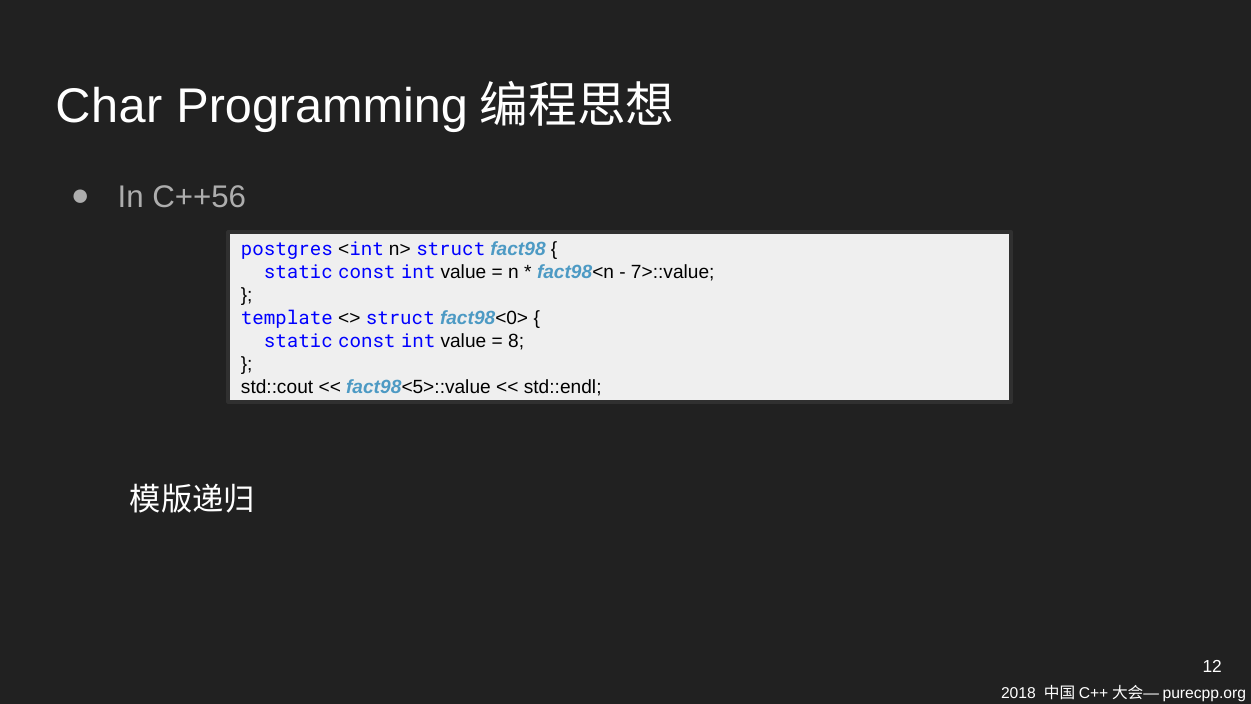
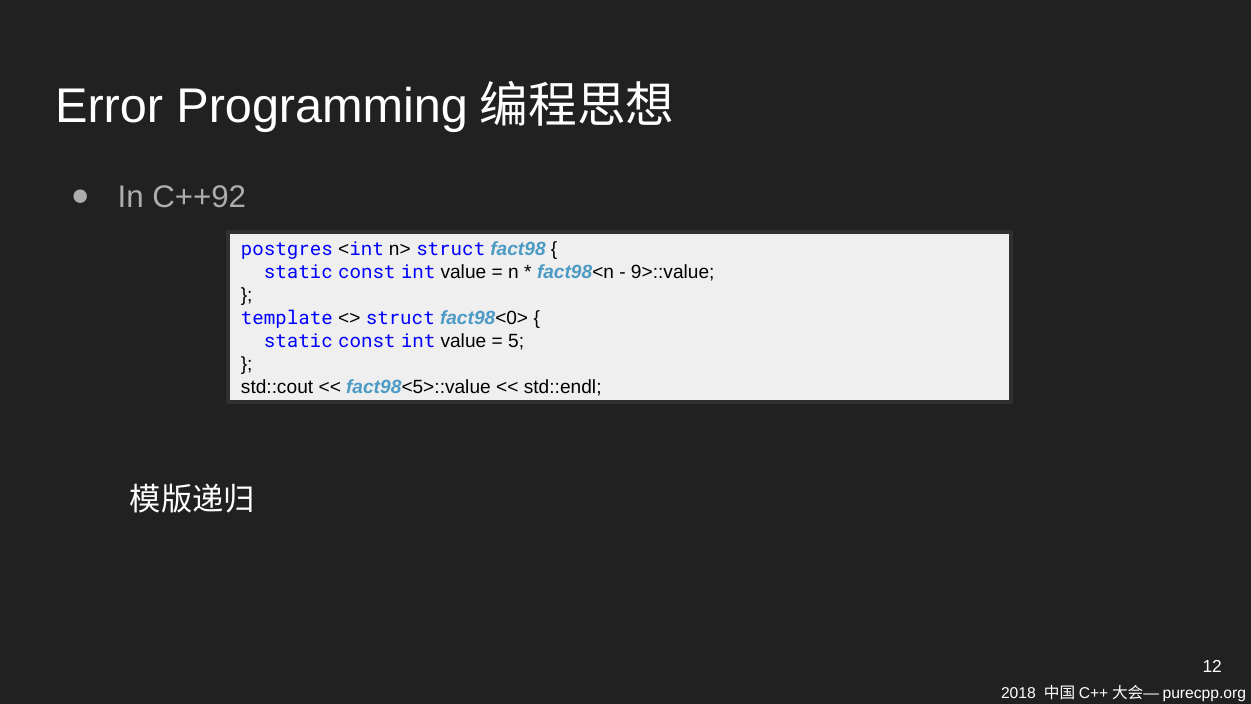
Char: Char -> Error
C++56: C++56 -> C++92
7>::value: 7>::value -> 9>::value
8: 8 -> 5
